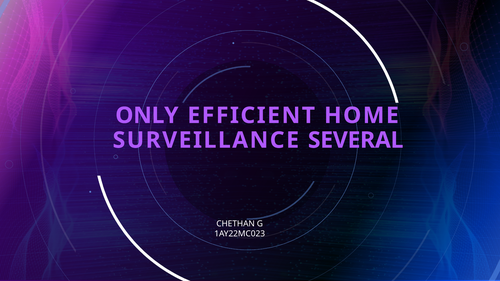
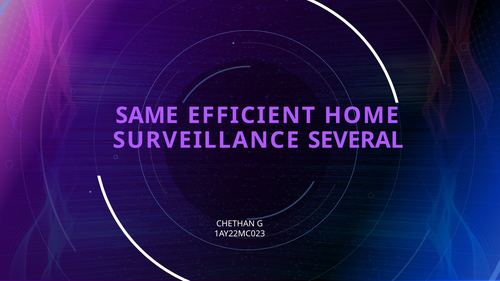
ONLY: ONLY -> SAME
